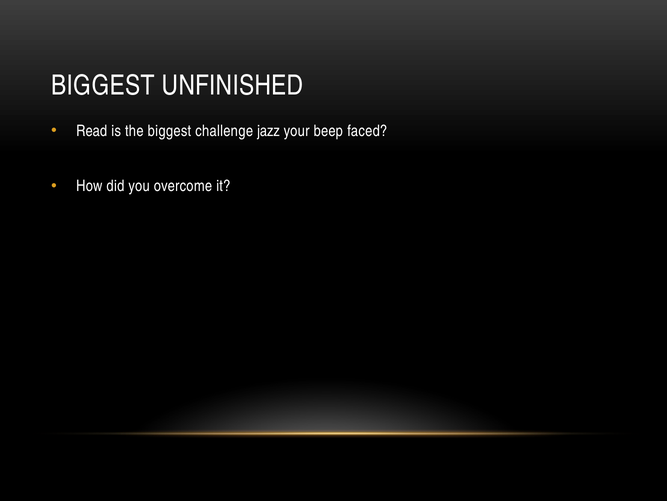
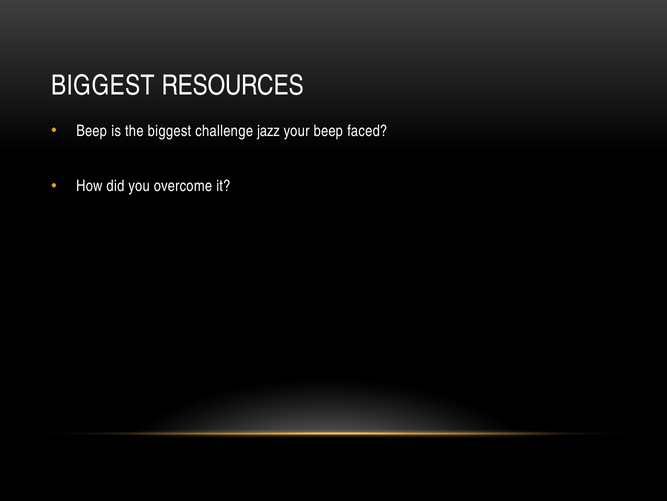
UNFINISHED: UNFINISHED -> RESOURCES
Read at (92, 131): Read -> Beep
